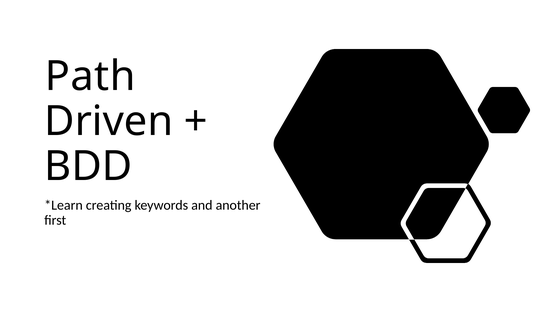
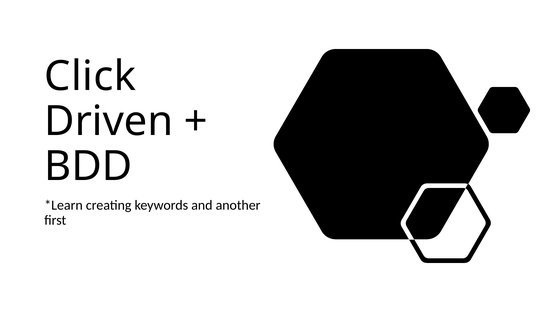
Path: Path -> Click
